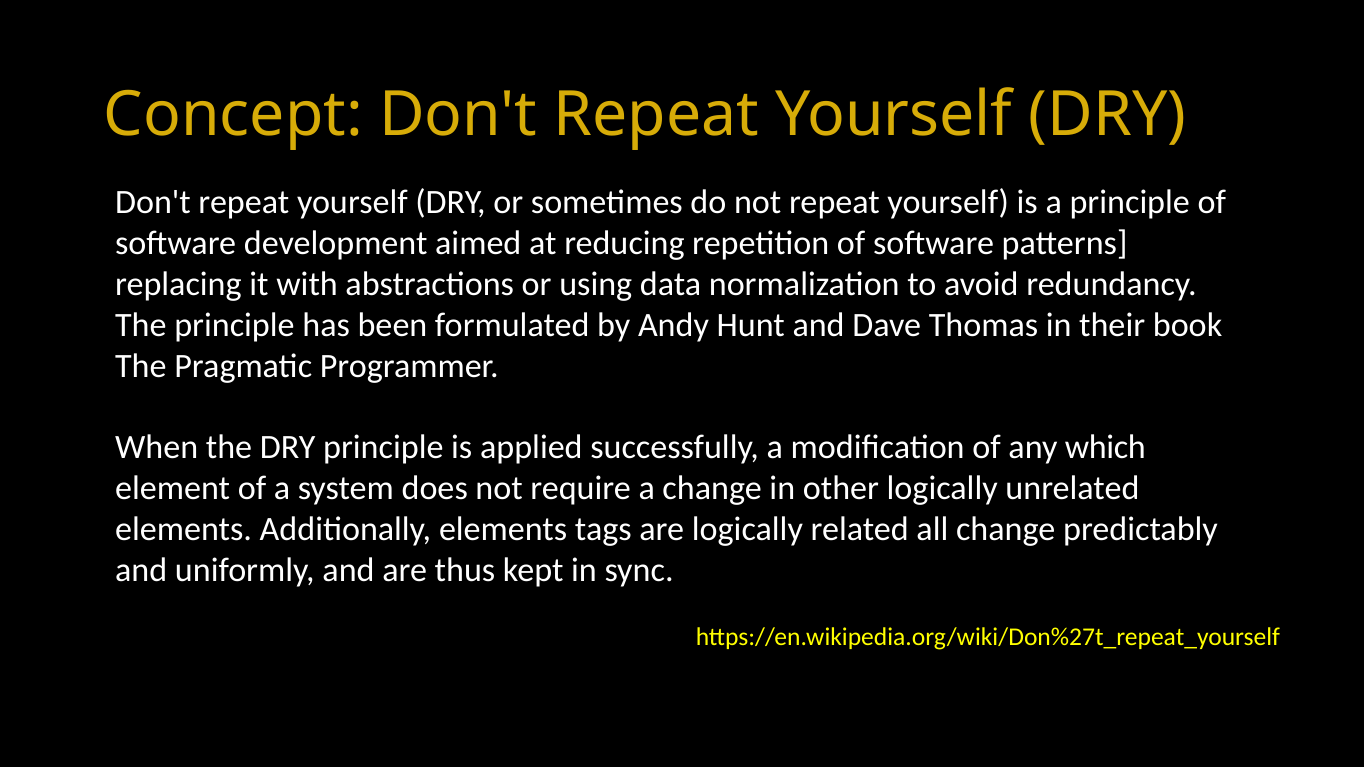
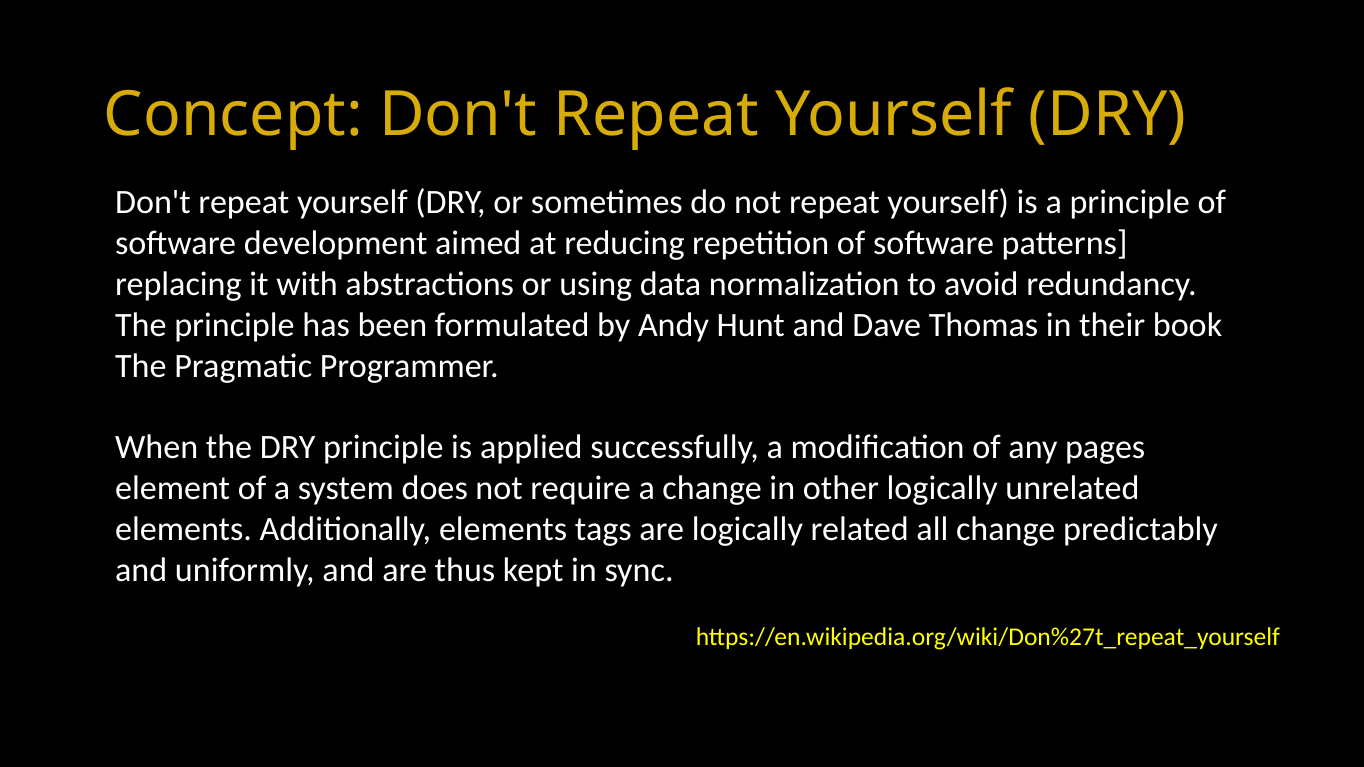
which: which -> pages
